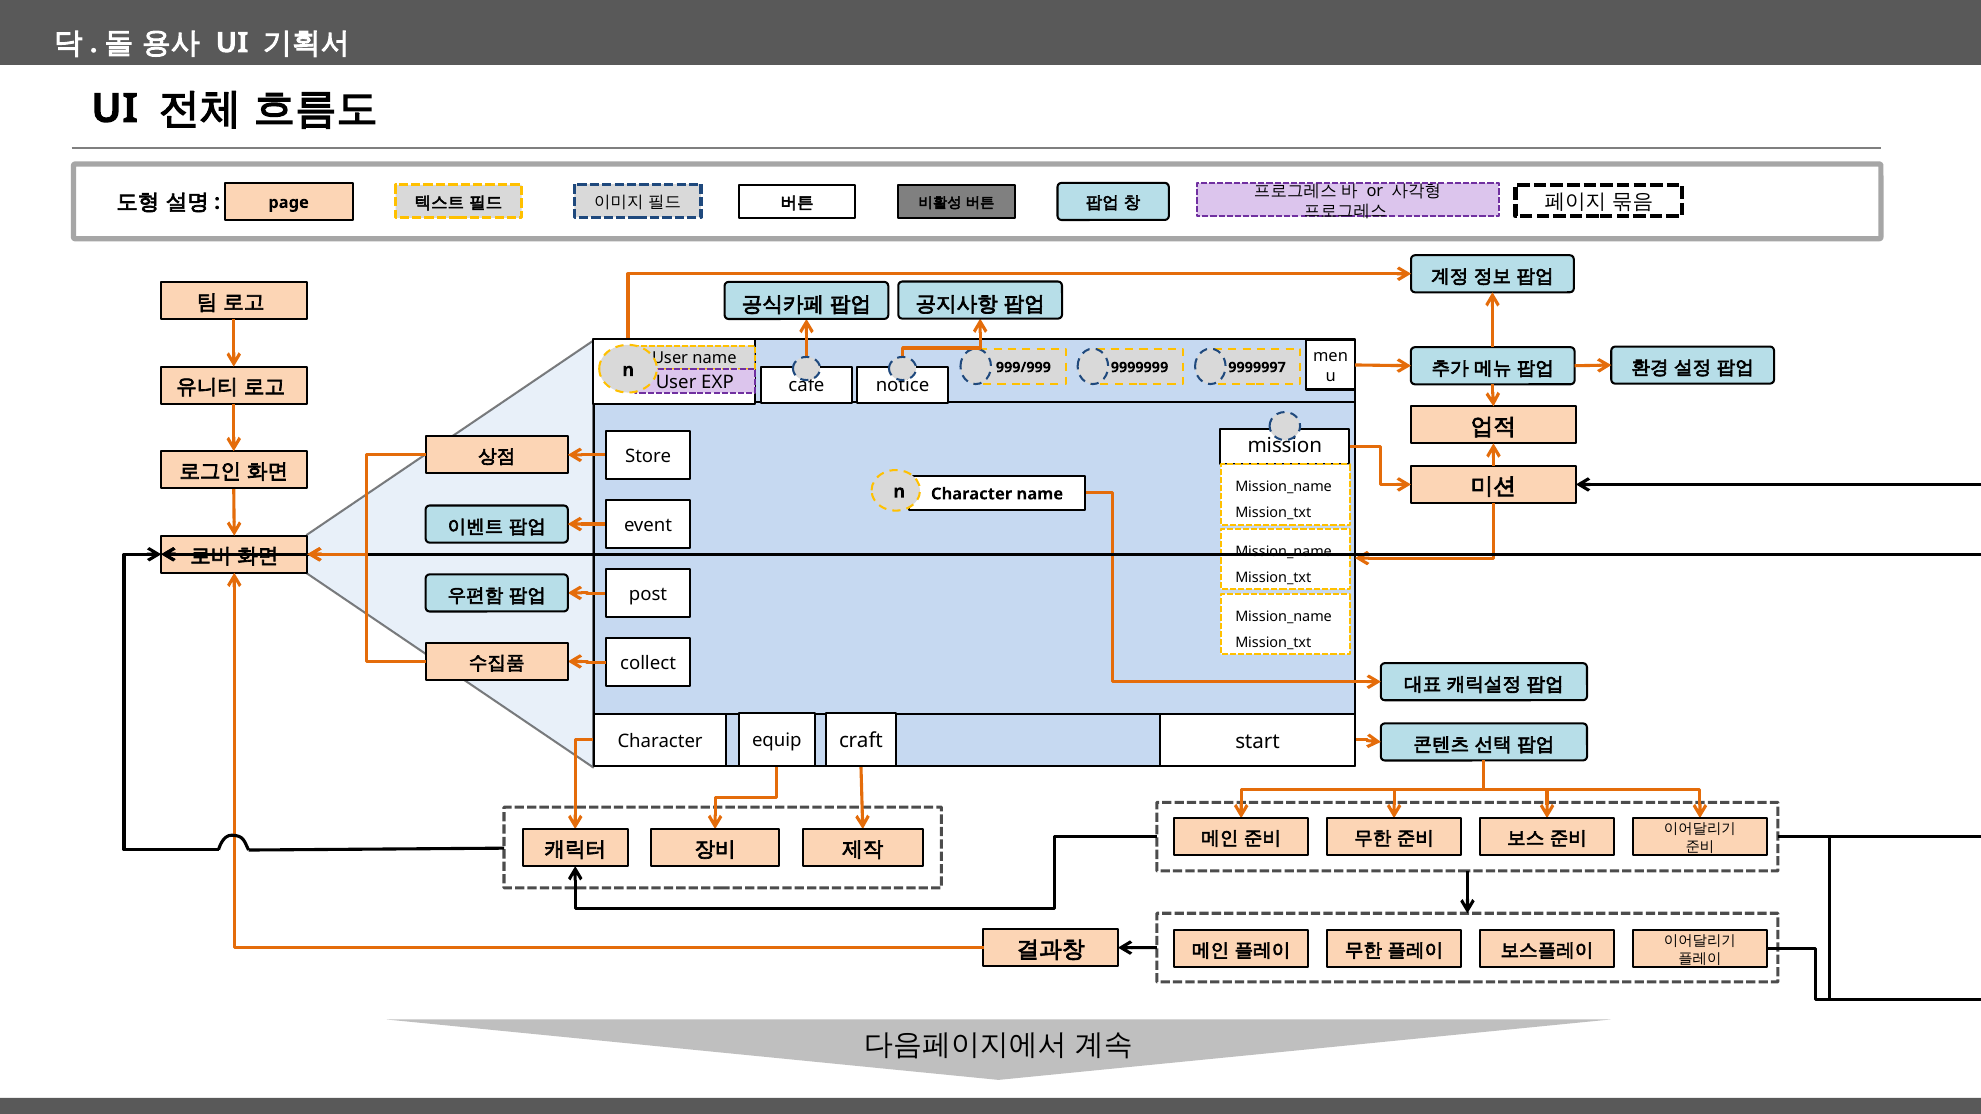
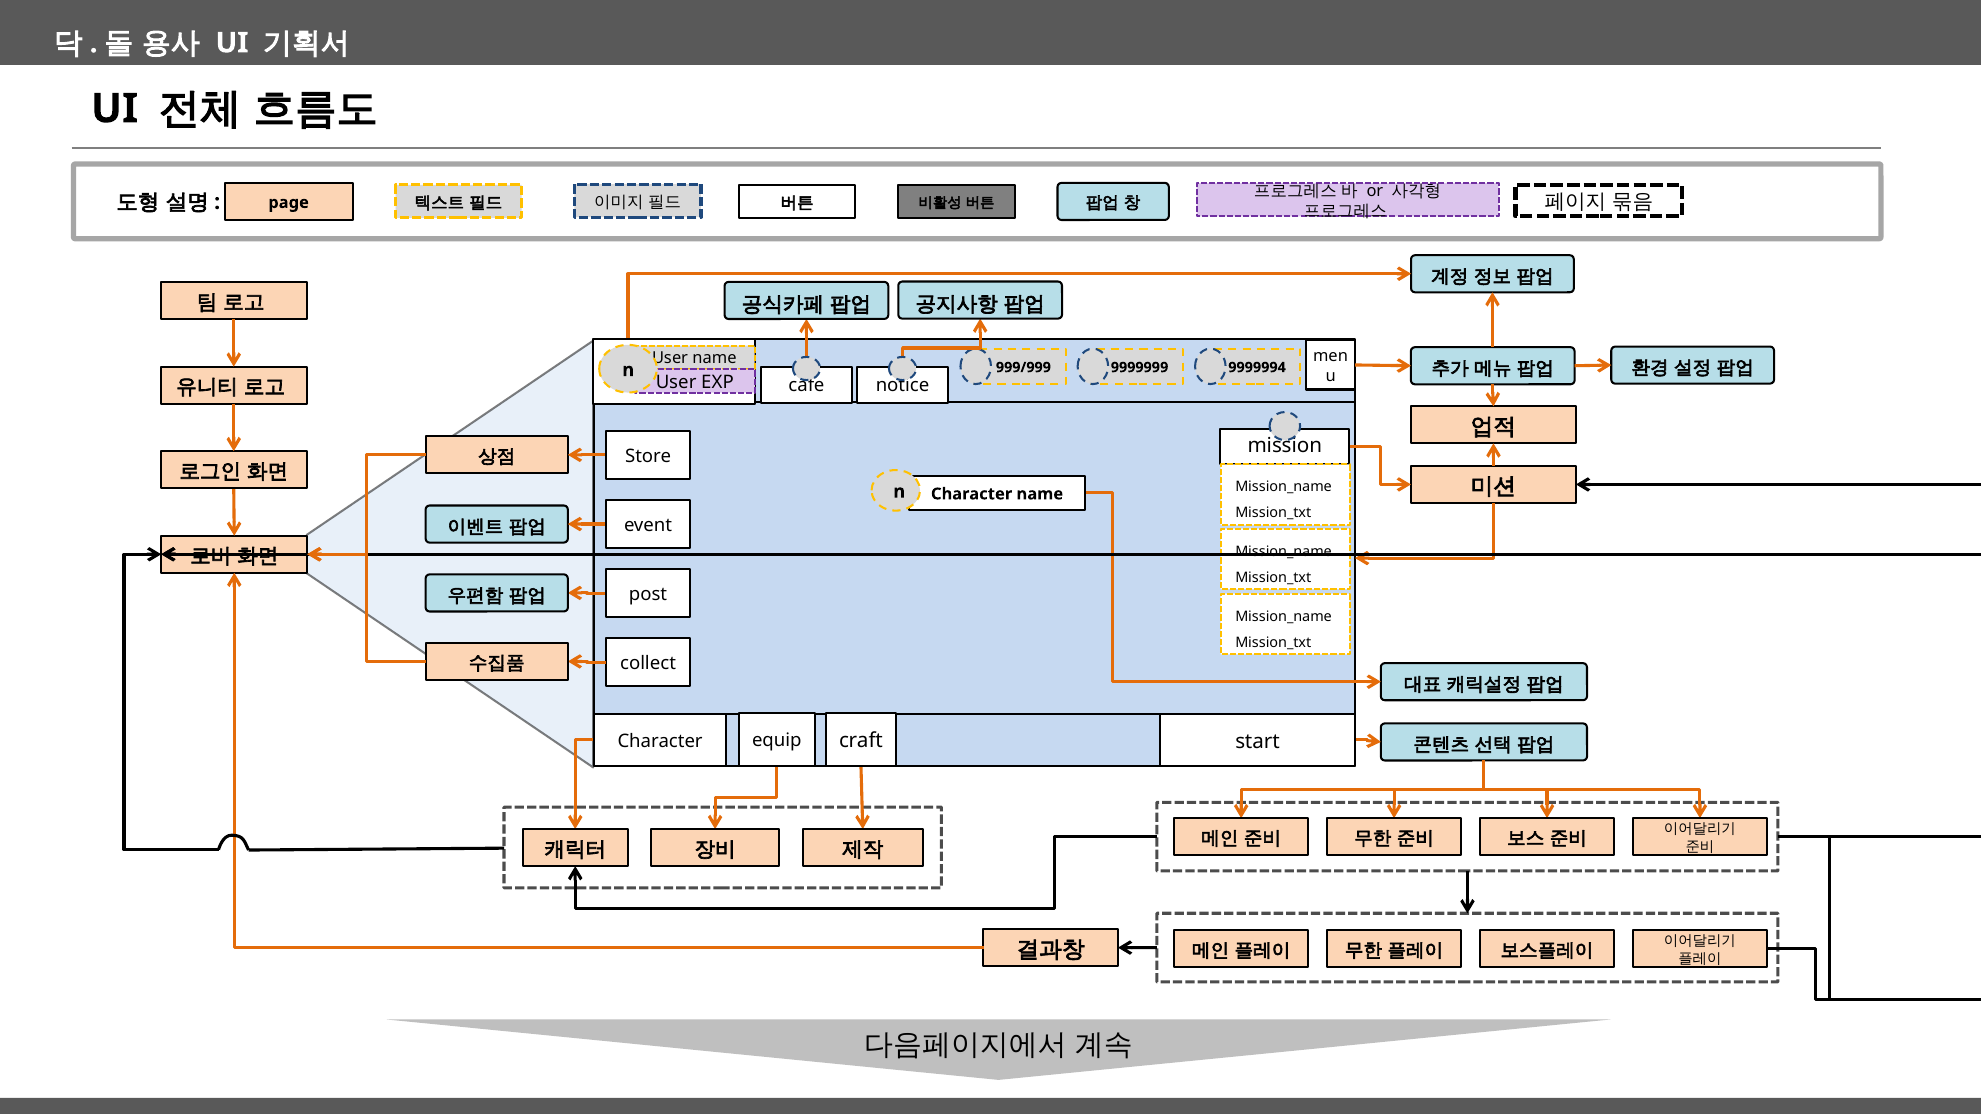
9999997: 9999997 -> 9999994
